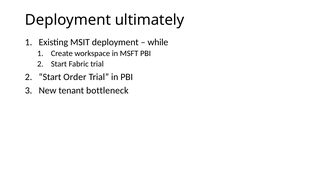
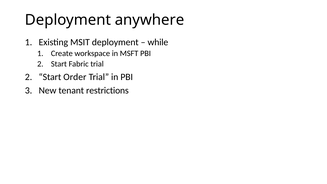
ultimately: ultimately -> anywhere
bottleneck: bottleneck -> restrictions
